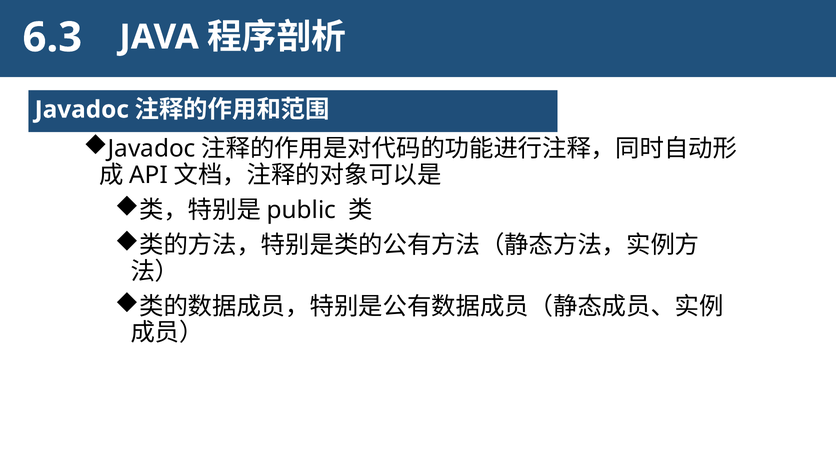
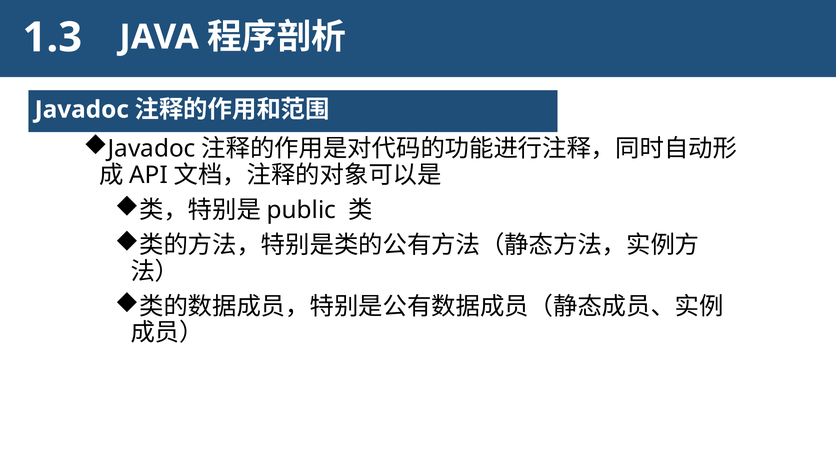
6.3: 6.3 -> 1.3
